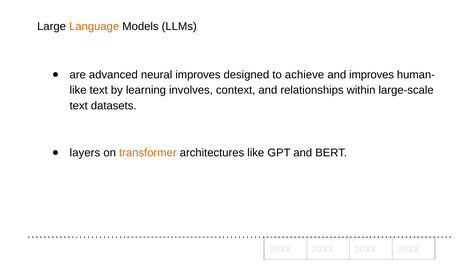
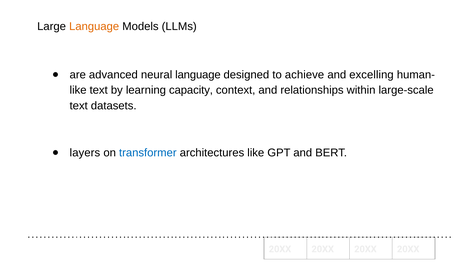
neural improves: improves -> language
and improves: improves -> excelling
involves: involves -> capacity
transformer colour: orange -> blue
